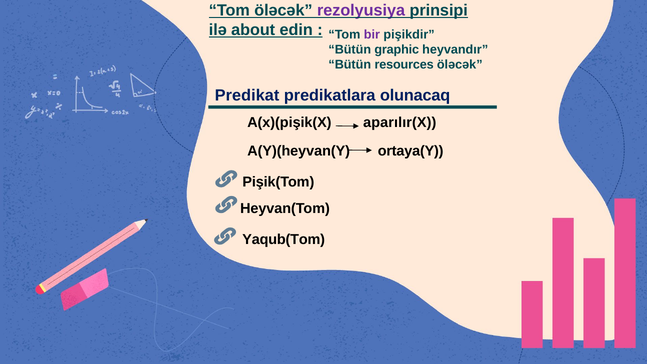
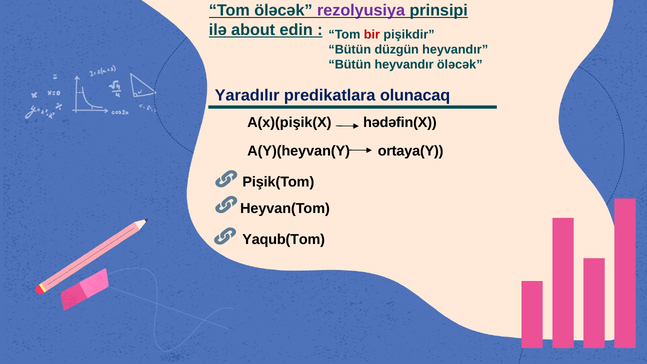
bir colour: purple -> red
graphic: graphic -> düzgün
Bütün resources: resources -> heyvandır
Predikat: Predikat -> Yaradılır
aparılır(X: aparılır(X -> hədəfin(X
